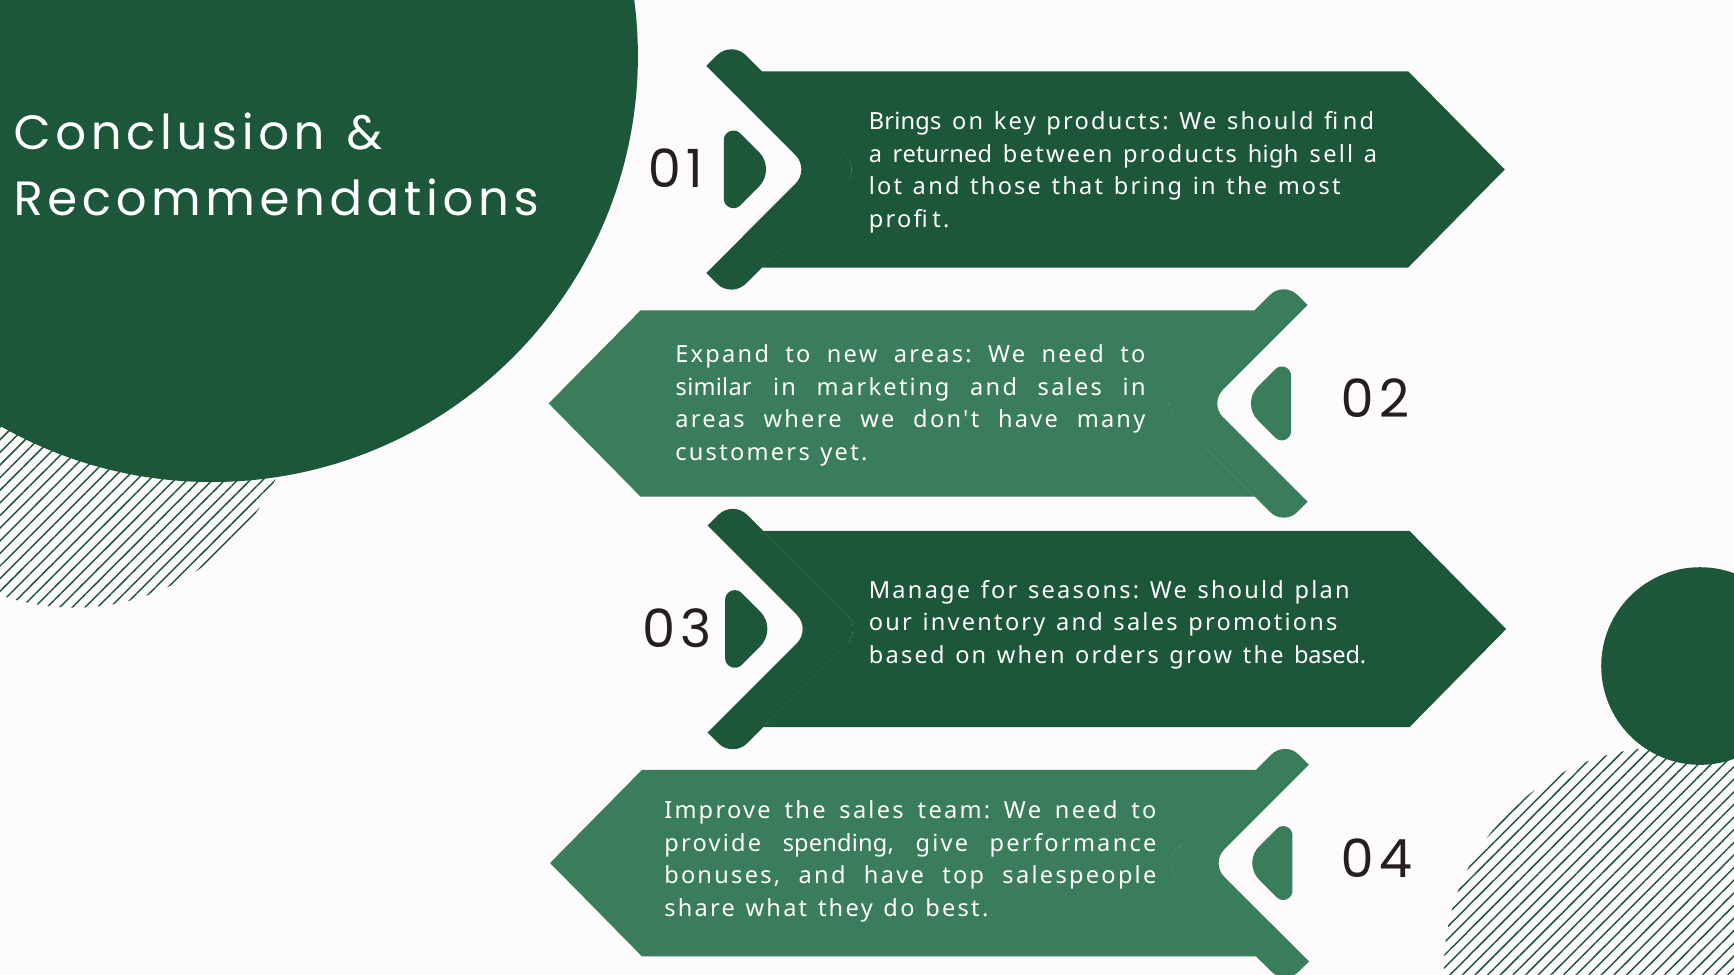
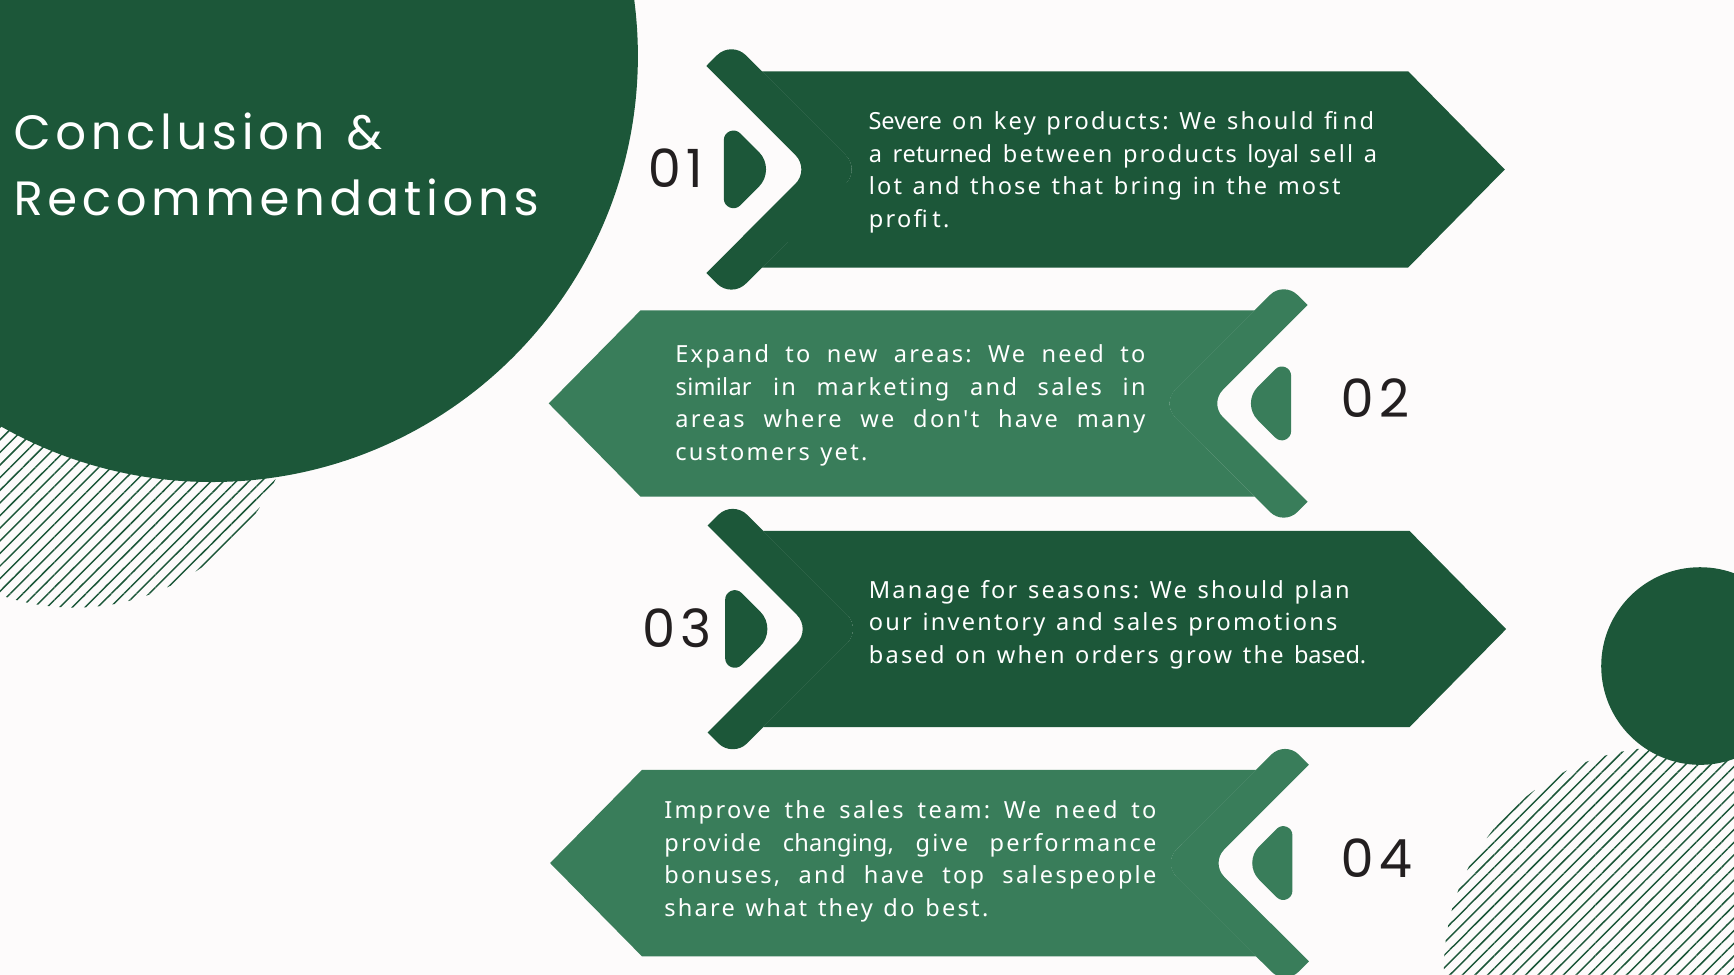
Brings: Brings -> Severe
high: high -> loyal
spending: spending -> changing
